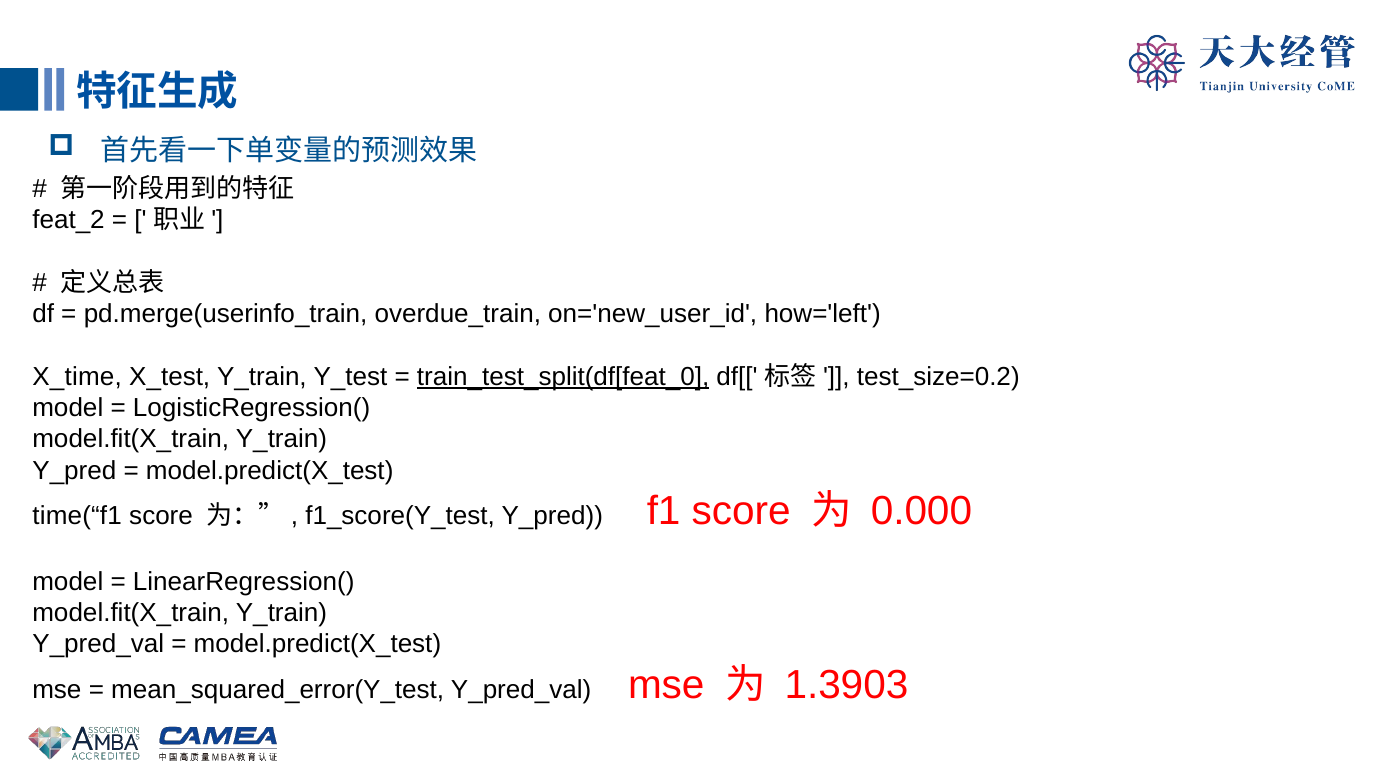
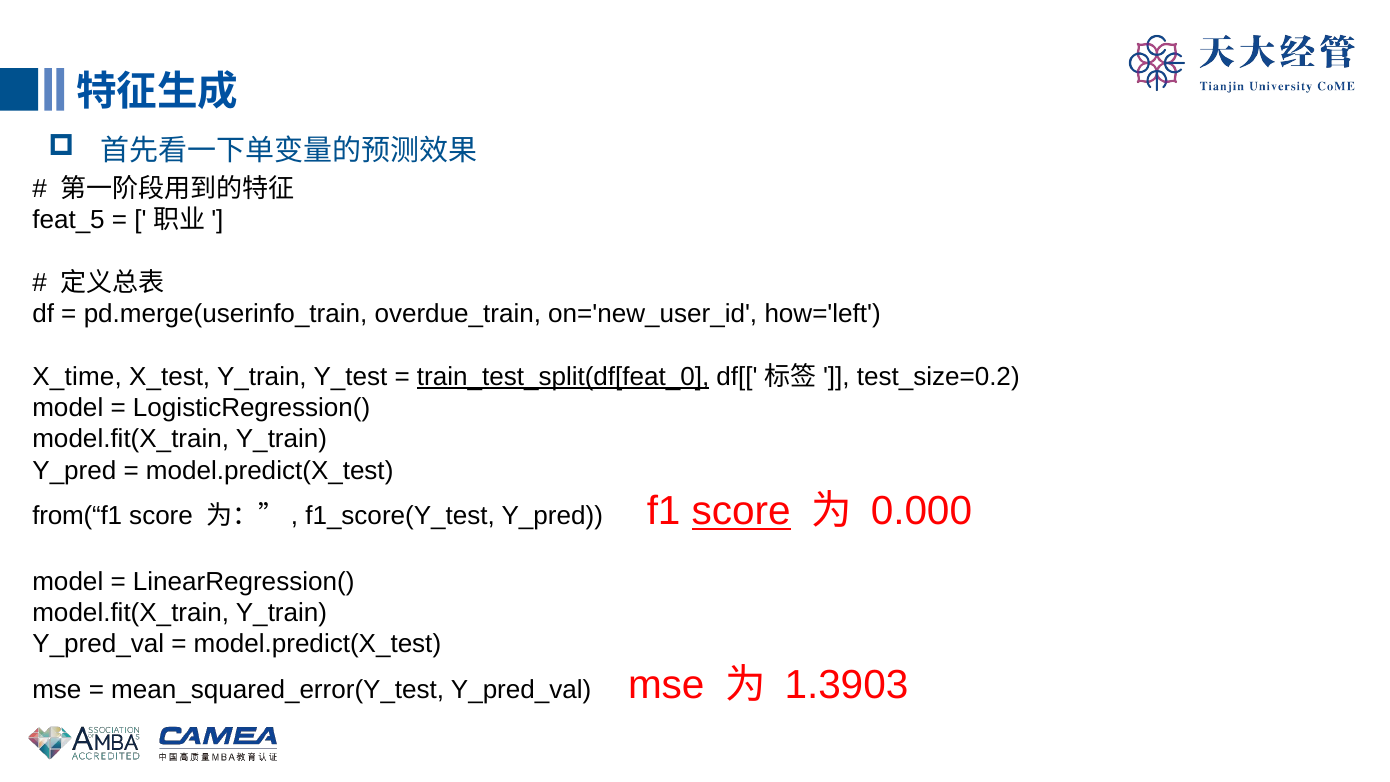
feat_2: feat_2 -> feat_5
time(“f1: time(“f1 -> from(“f1
score at (741, 511) underline: none -> present
